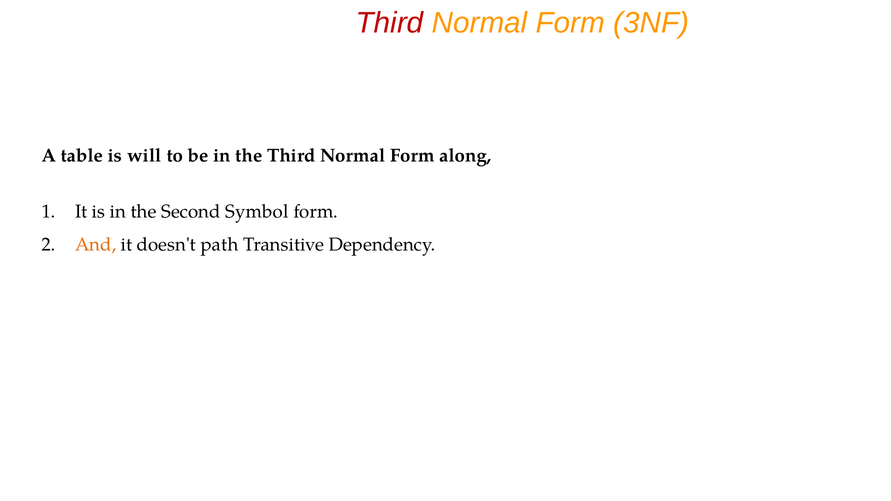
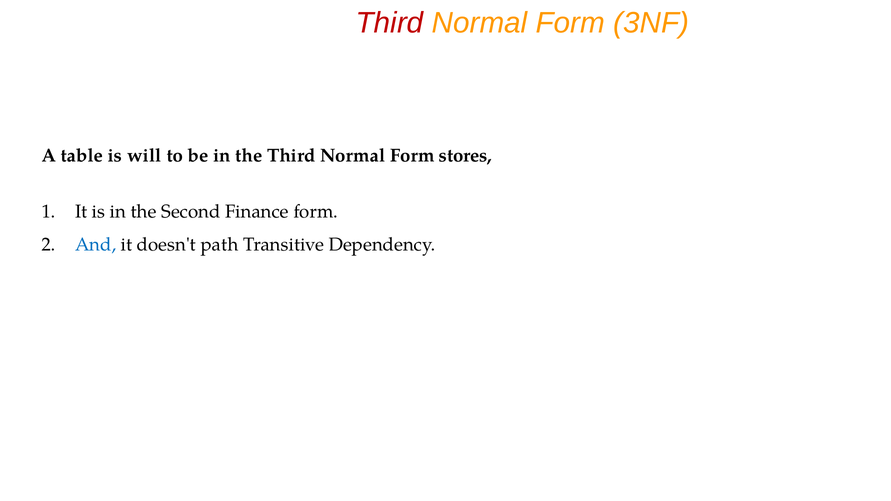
along: along -> stores
Symbol: Symbol -> Finance
And colour: orange -> blue
